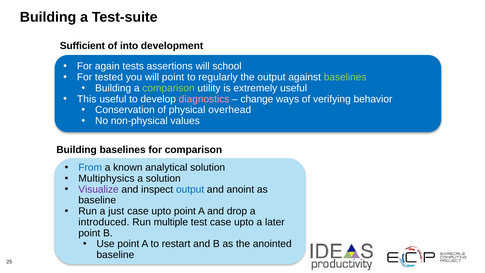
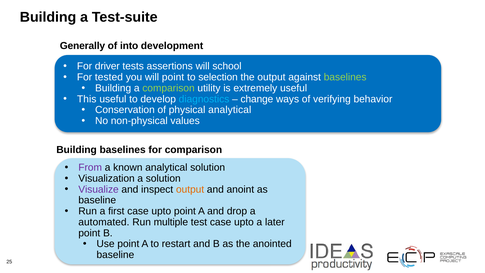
Sufficient: Sufficient -> Generally
again: again -> driver
regularly: regularly -> selection
diagnostics colour: pink -> light blue
physical overhead: overhead -> analytical
From colour: blue -> purple
Multiphysics: Multiphysics -> Visualization
output at (190, 189) colour: blue -> orange
just: just -> first
introduced: introduced -> automated
